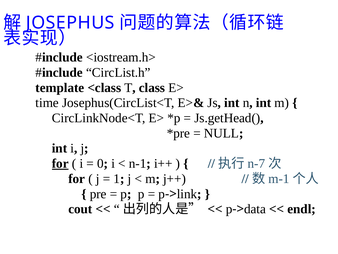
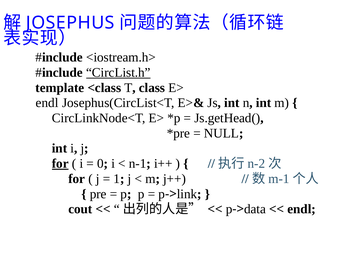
CircList.h underline: none -> present
time at (47, 103): time -> endl
n-7: n-7 -> n-2
